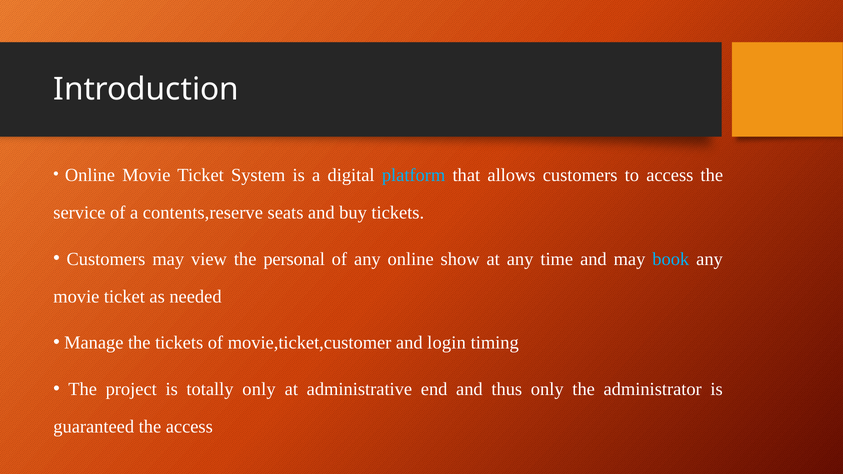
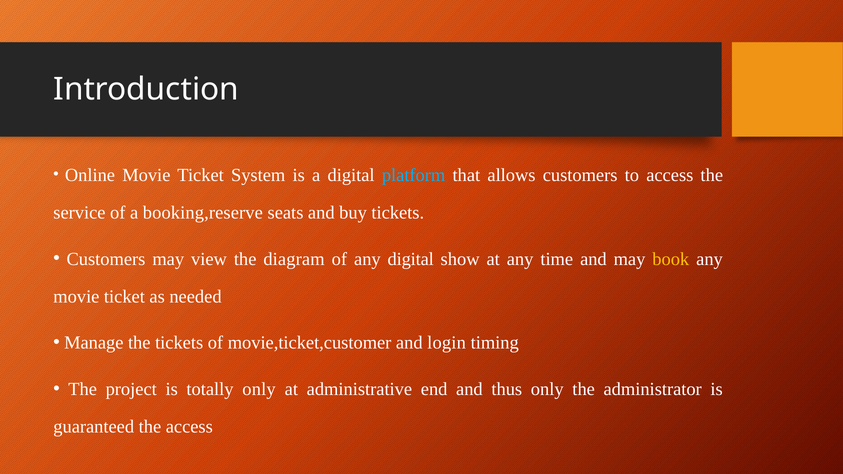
contents,reserve: contents,reserve -> booking,reserve
personal: personal -> diagram
any online: online -> digital
book colour: light blue -> yellow
